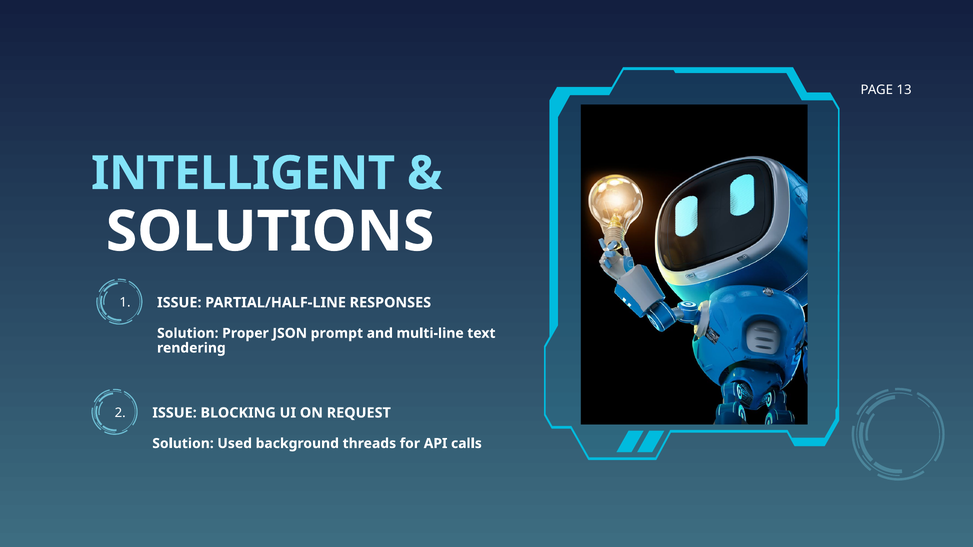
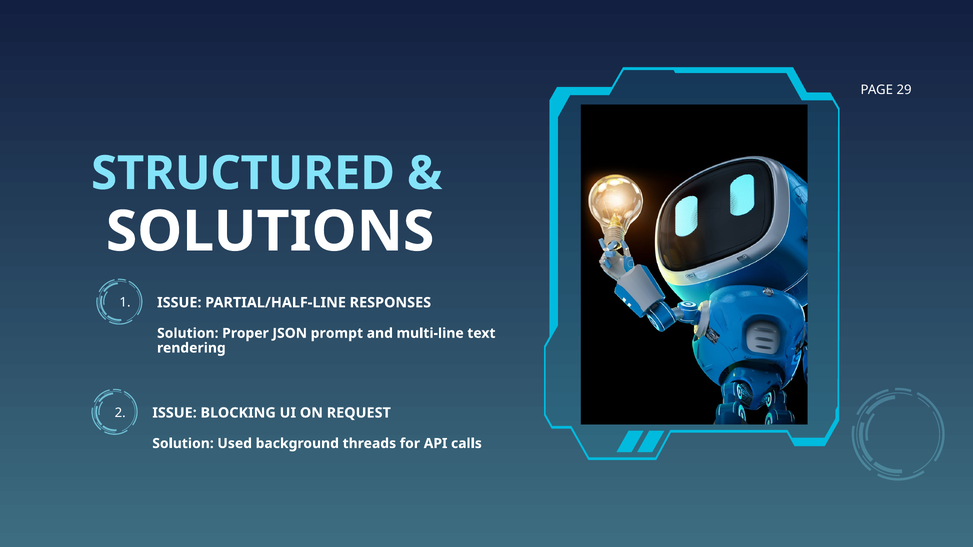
13: 13 -> 29
INTELLIGENT: INTELLIGENT -> STRUCTURED
